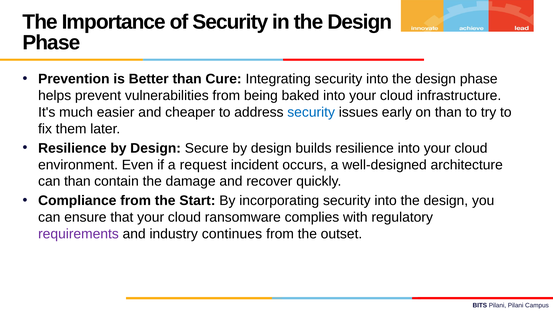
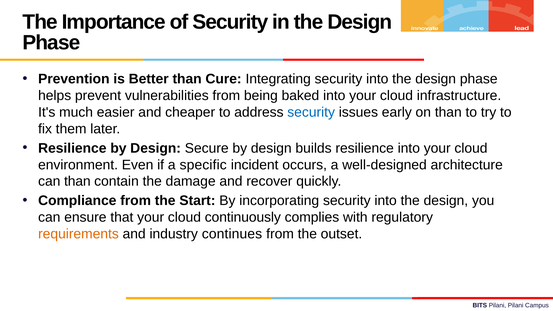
request: request -> specific
ransomware: ransomware -> continuously
requirements colour: purple -> orange
